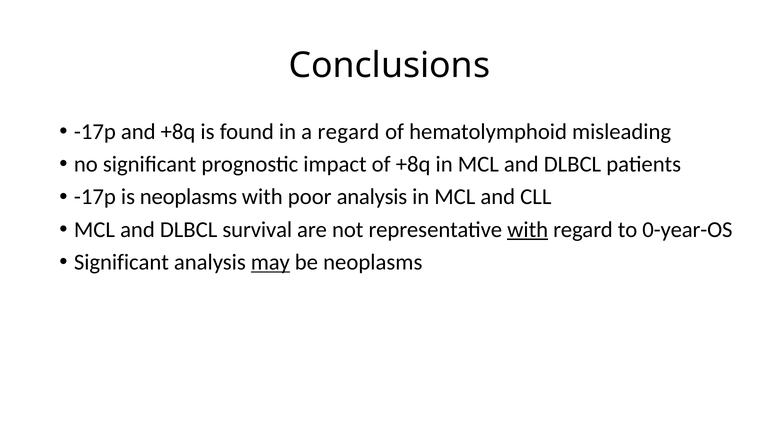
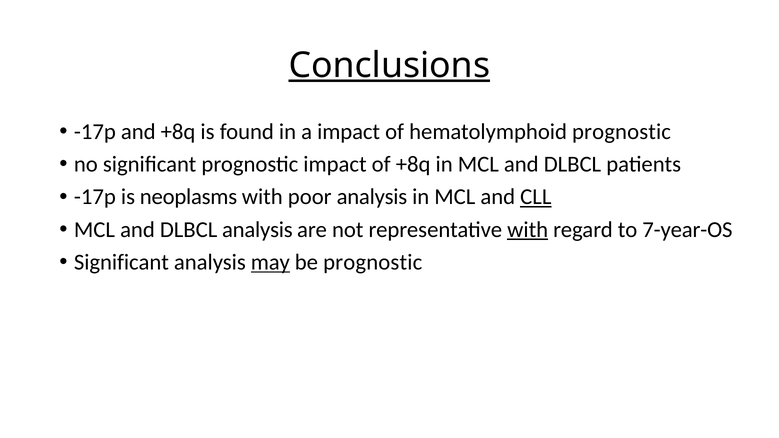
Conclusions underline: none -> present
a regard: regard -> impact
hematolymphoid misleading: misleading -> prognostic
CLL underline: none -> present
DLBCL survival: survival -> analysis
0-year-OS: 0-year-OS -> 7-year-OS
be neoplasms: neoplasms -> prognostic
